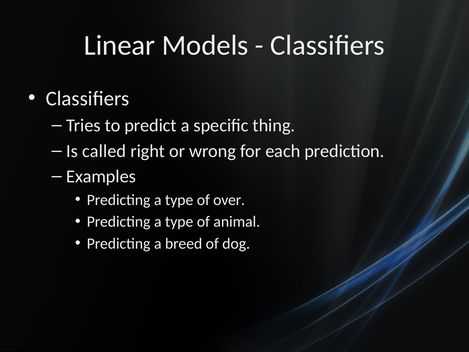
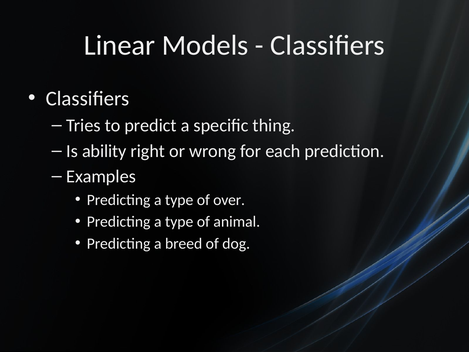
called: called -> ability
